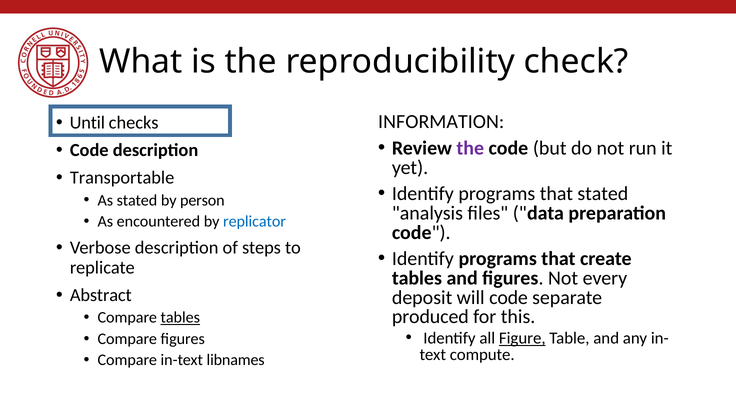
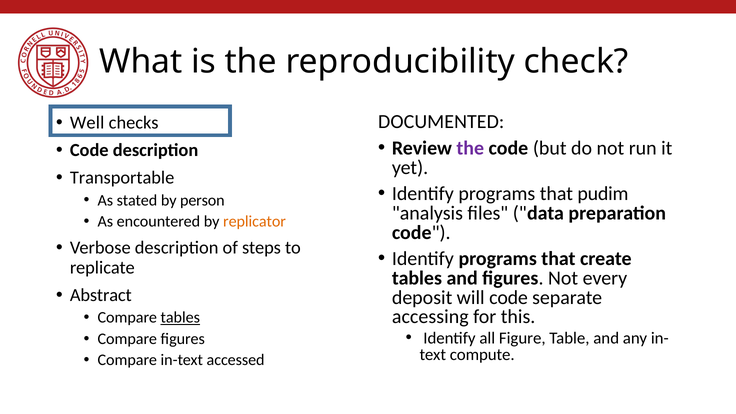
Until: Until -> Well
INFORMATION: INFORMATION -> DOCUMENTED
that stated: stated -> pudim
replicator colour: blue -> orange
produced: produced -> accessing
Figure underline: present -> none
libnames: libnames -> accessed
